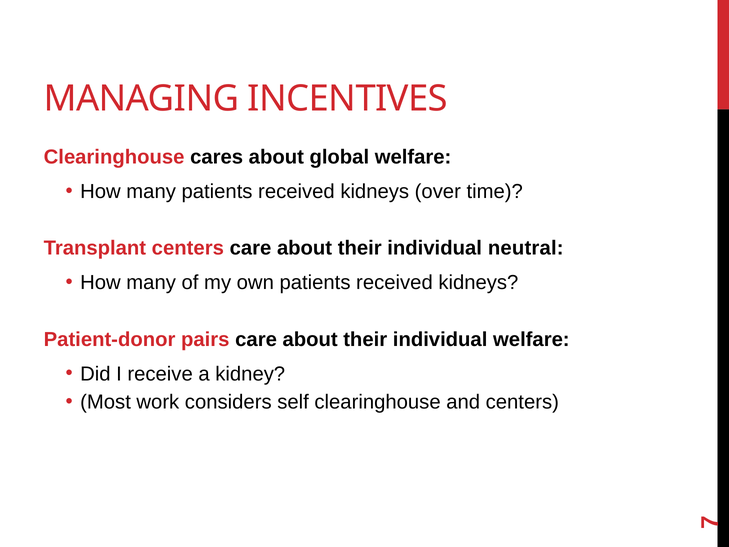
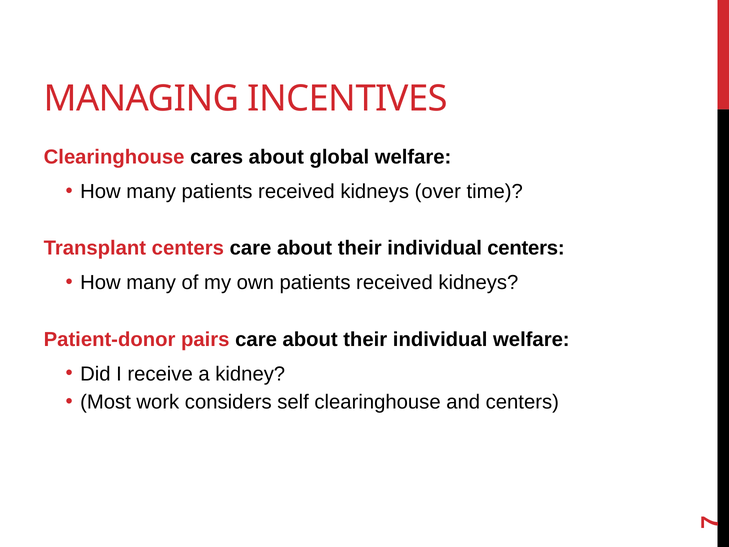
individual neutral: neutral -> centers
